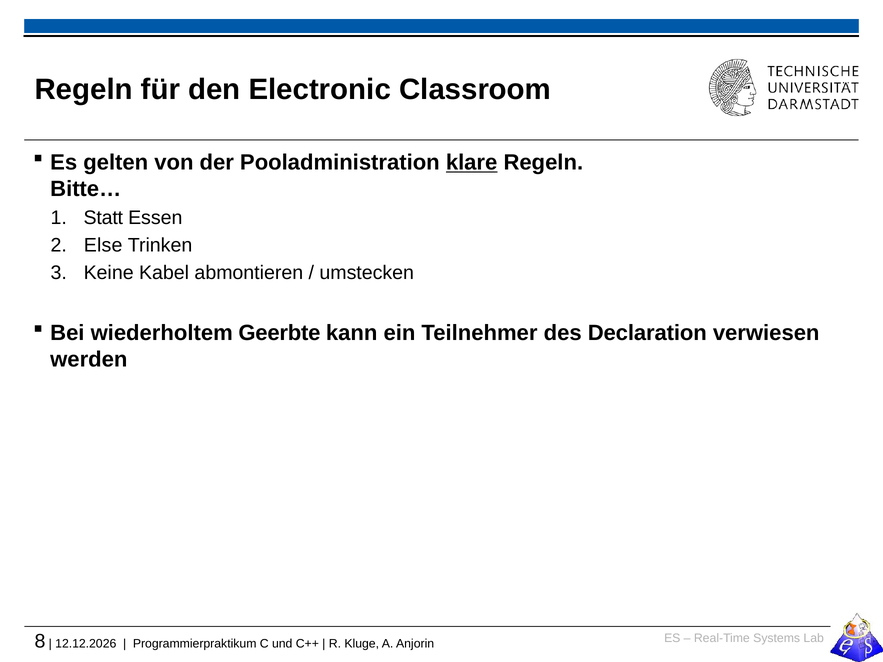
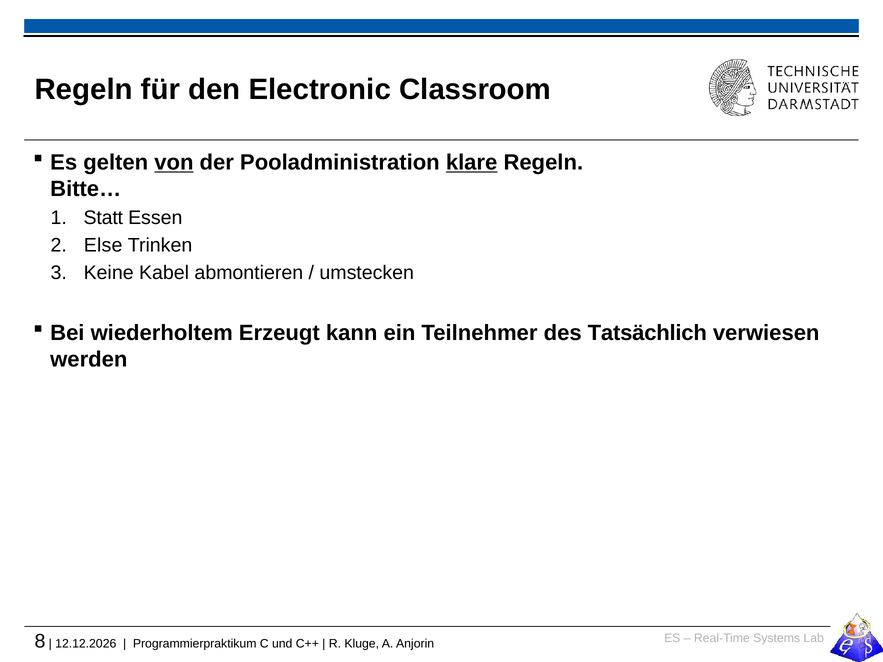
von underline: none -> present
Geerbte: Geerbte -> Erzeugt
Declaration: Declaration -> Tatsächlich
